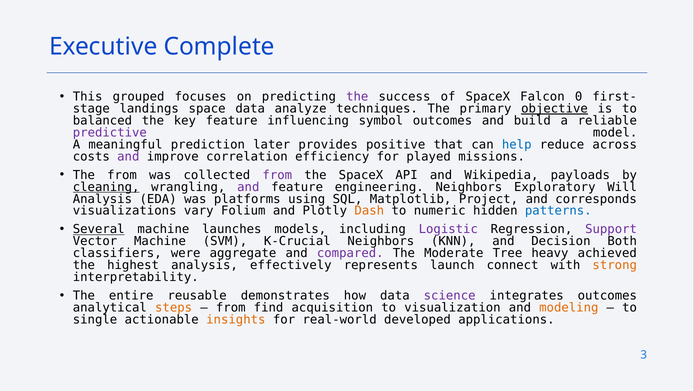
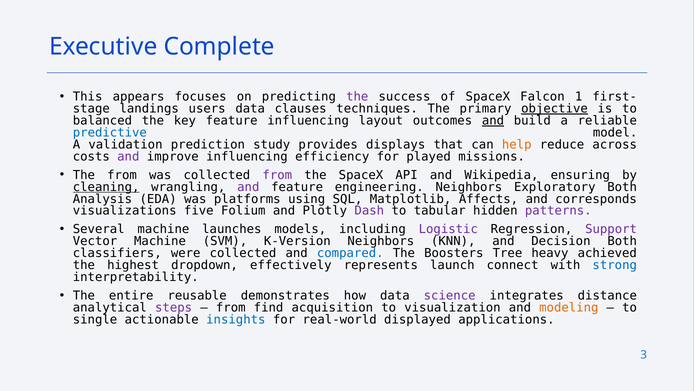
grouped: grouped -> appears
0: 0 -> 1
space: space -> users
analyze: analyze -> clauses
symbol: symbol -> layout
and at (493, 120) underline: none -> present
predictive colour: purple -> blue
meaningful: meaningful -> validation
later: later -> study
positive: positive -> displays
help colour: blue -> orange
improve correlation: correlation -> influencing
payloads: payloads -> ensuring
Exploratory Will: Will -> Both
Project: Project -> Affects
vary: vary -> five
Dash colour: orange -> purple
numeric: numeric -> tabular
patterns colour: blue -> purple
Several underline: present -> none
K-Crucial: K-Crucial -> K-Version
were aggregate: aggregate -> collected
compared colour: purple -> blue
Moderate: Moderate -> Boosters
highest analysis: analysis -> dropdown
strong colour: orange -> blue
integrates outcomes: outcomes -> distance
steps colour: orange -> purple
insights colour: orange -> blue
developed: developed -> displayed
